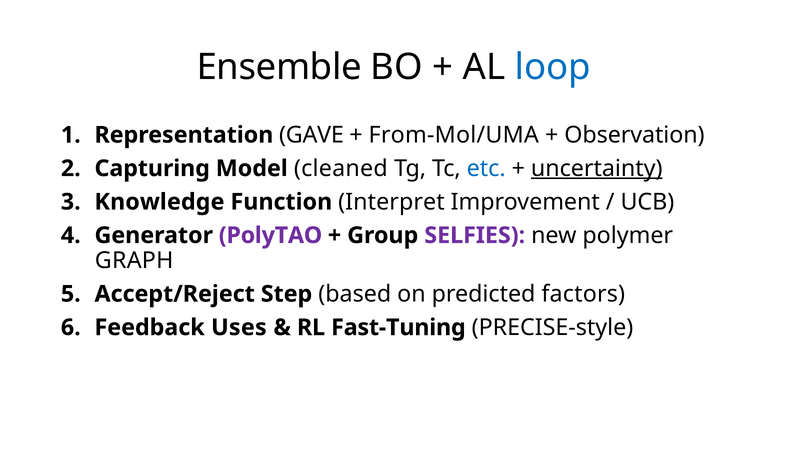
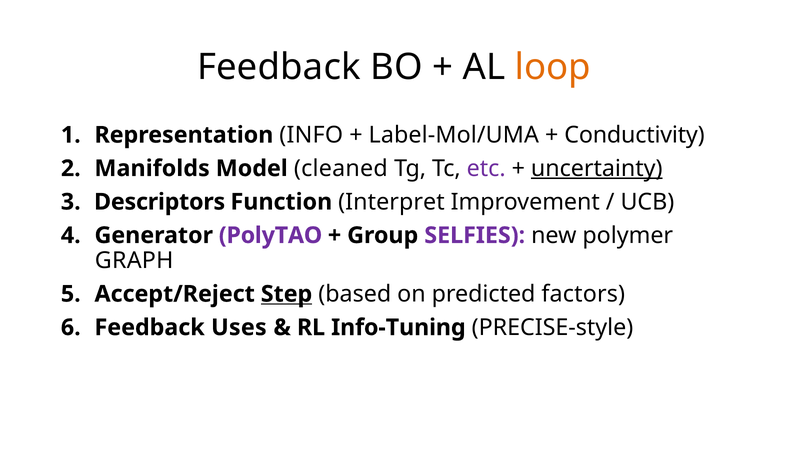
Ensemble at (279, 67): Ensemble -> Feedback
loop colour: blue -> orange
GAVE: GAVE -> INFO
From-Mol/UMA: From-Mol/UMA -> Label-Mol/UMA
Observation: Observation -> Conductivity
Capturing: Capturing -> Manifolds
etc colour: blue -> purple
Knowledge: Knowledge -> Descriptors
Step underline: none -> present
Fast-Tuning: Fast-Tuning -> Info-Tuning
